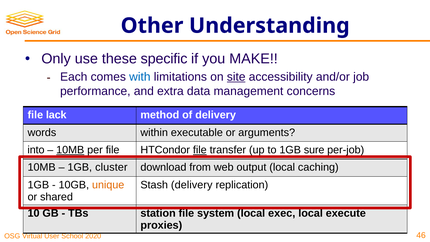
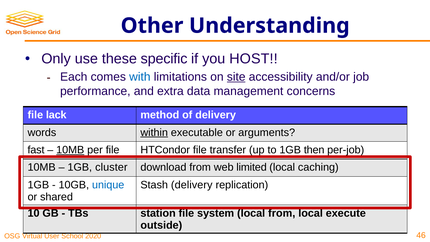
MAKE: MAKE -> HOST
within underline: none -> present
into: into -> fast
file at (200, 150) underline: present -> none
sure: sure -> then
output: output -> limited
unique colour: orange -> blue
local exec: exec -> from
proxies: proxies -> outside
